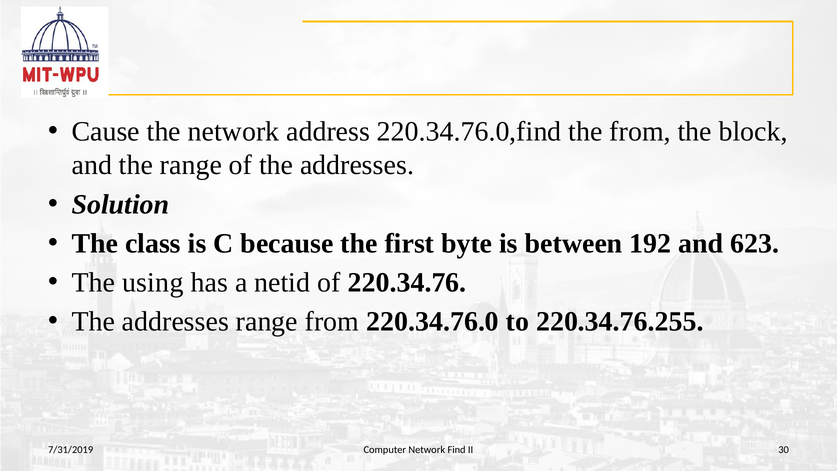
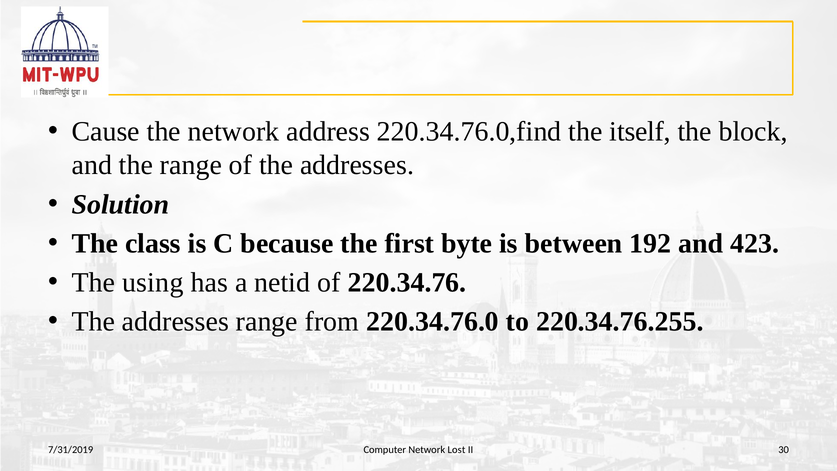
the from: from -> itself
623: 623 -> 423
Find: Find -> Lost
